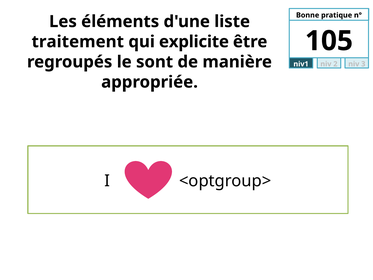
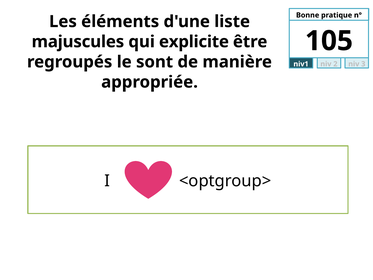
traitement: traitement -> majuscules
